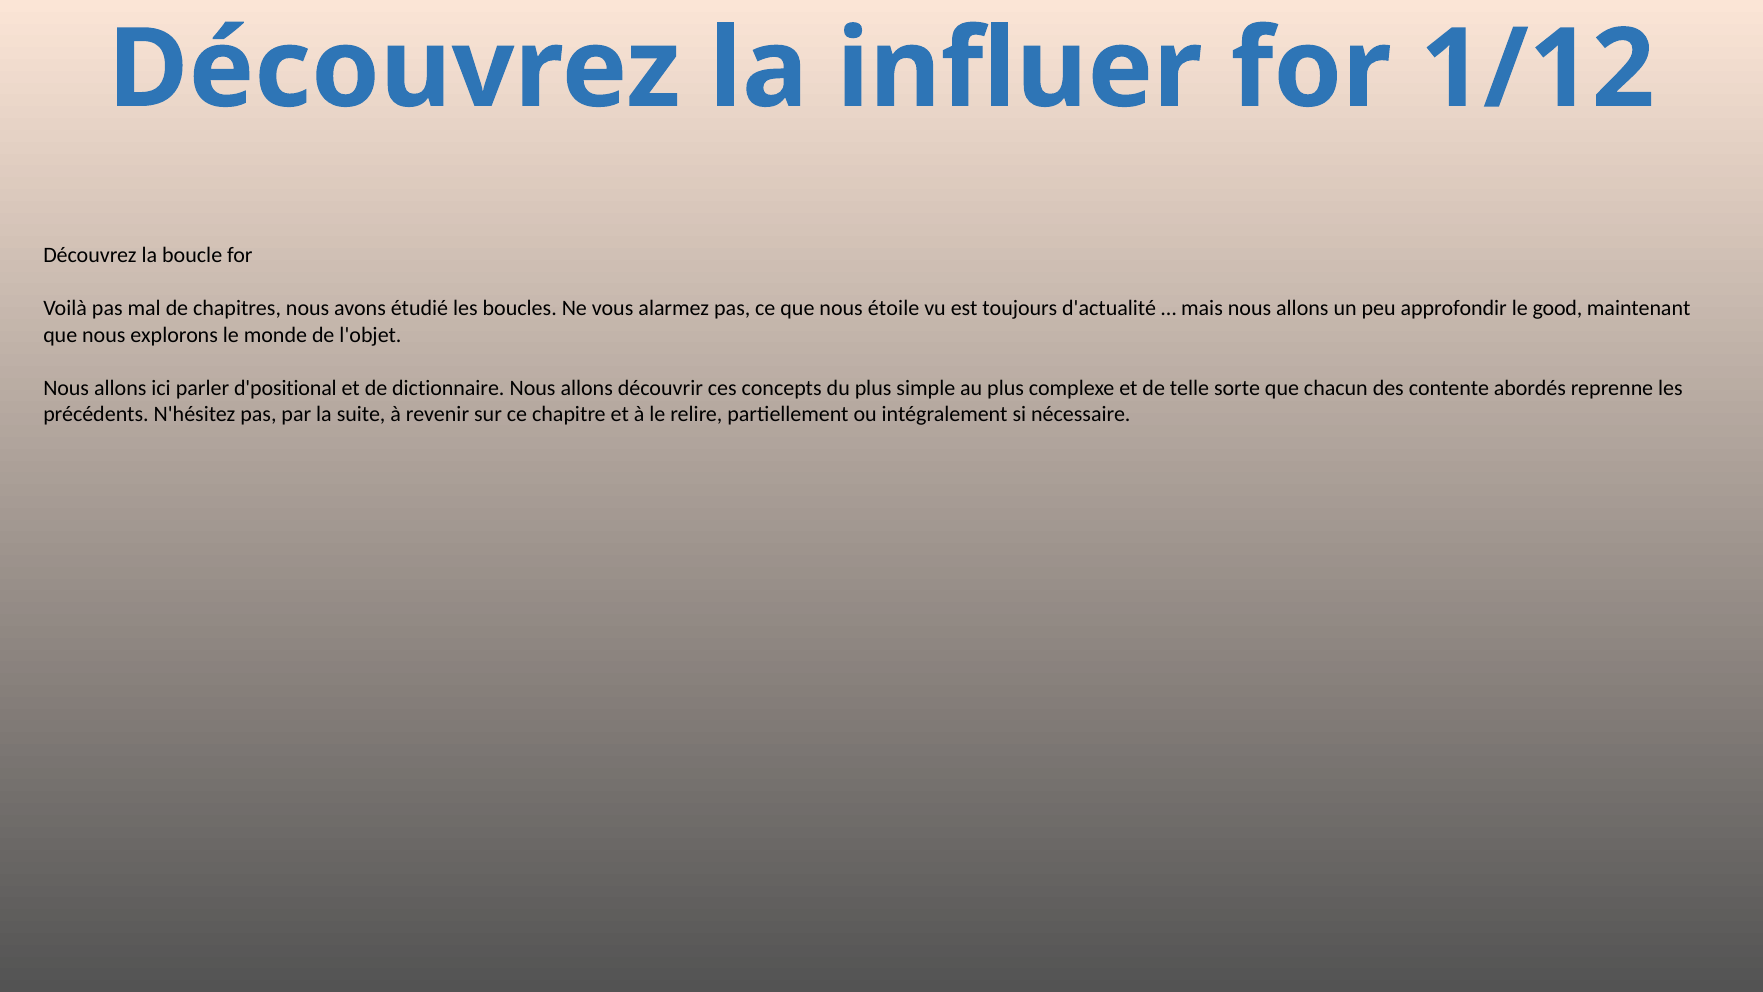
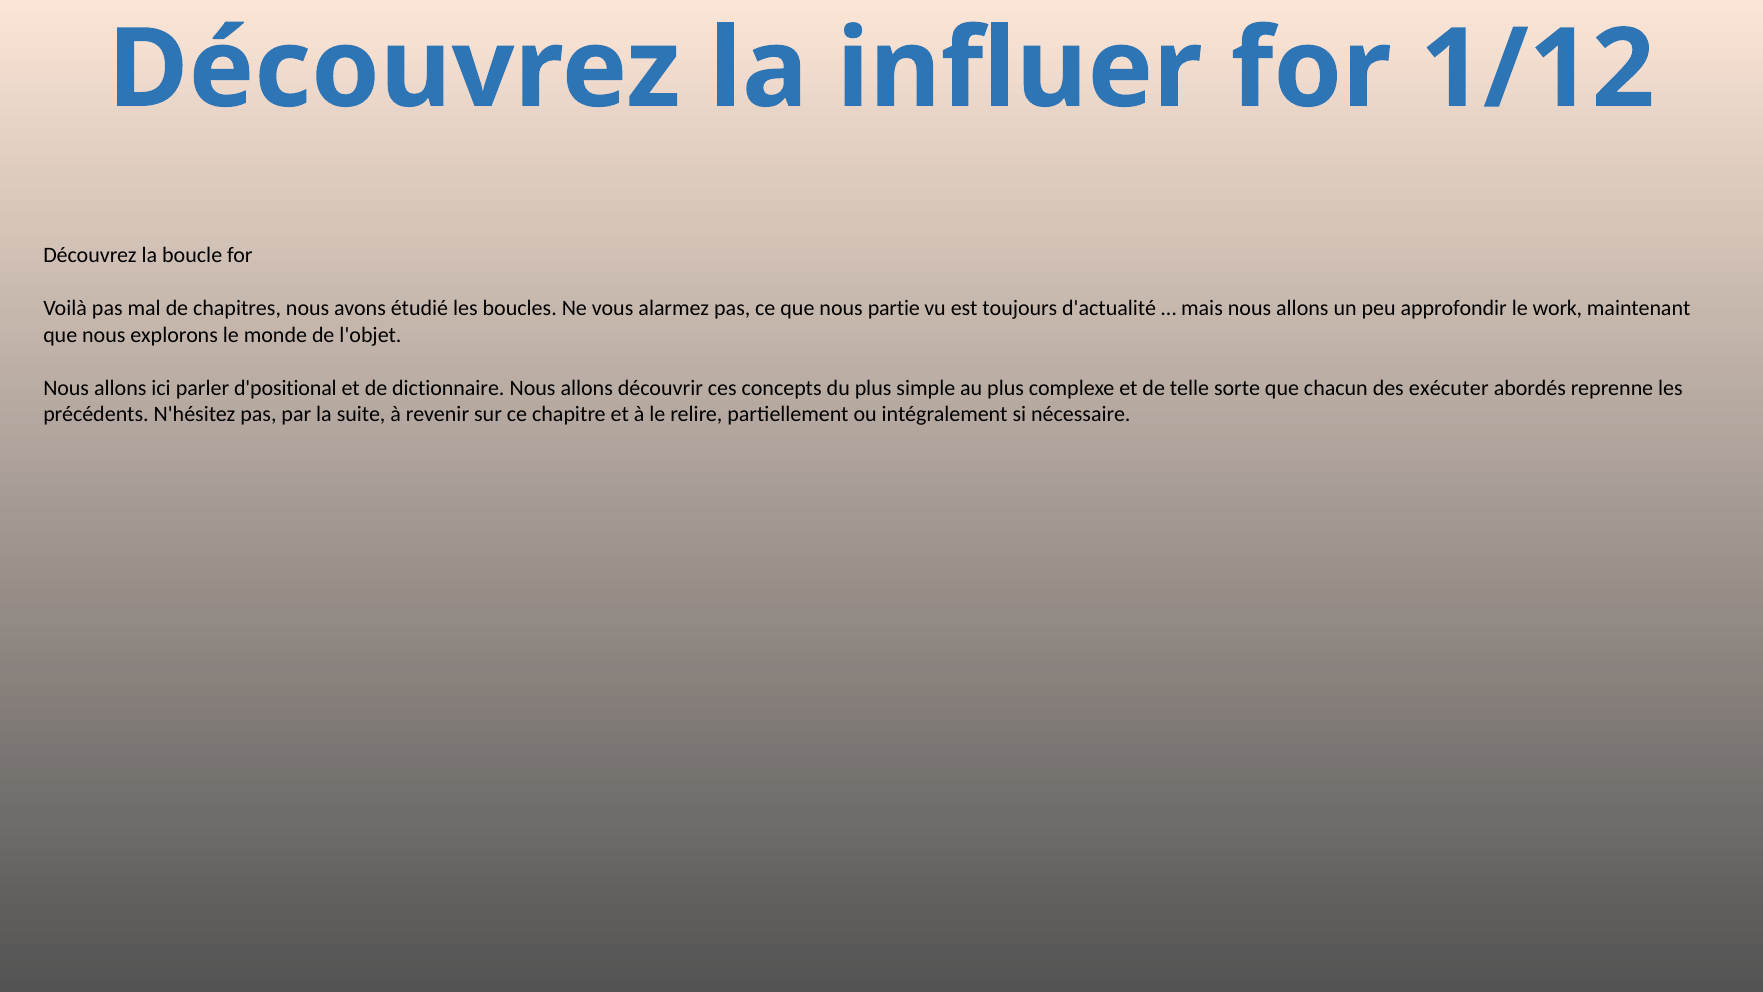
étoile: étoile -> partie
good: good -> work
contente: contente -> exécuter
